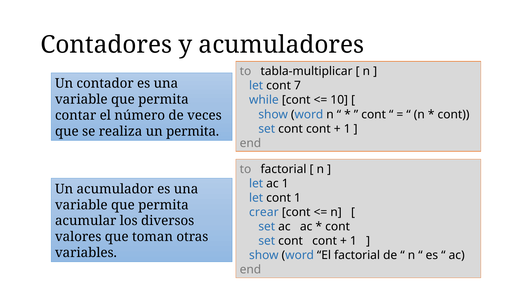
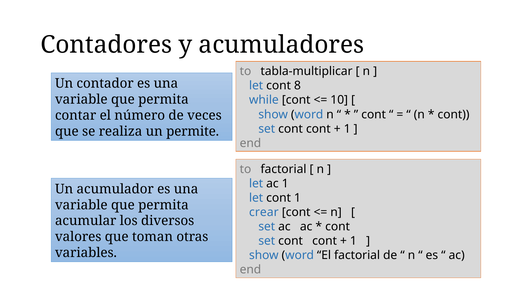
7: 7 -> 8
un permita: permita -> permite
